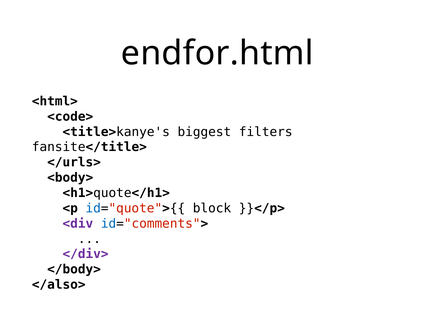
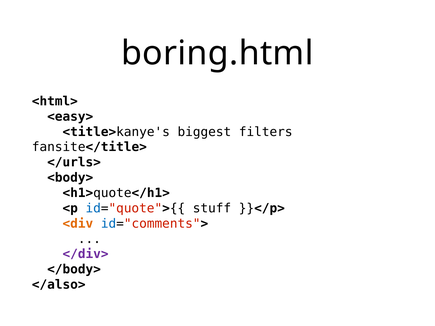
endfor.html: endfor.html -> boring.html
<code>: <code> -> <easy>
block: block -> stuff
<div colour: purple -> orange
